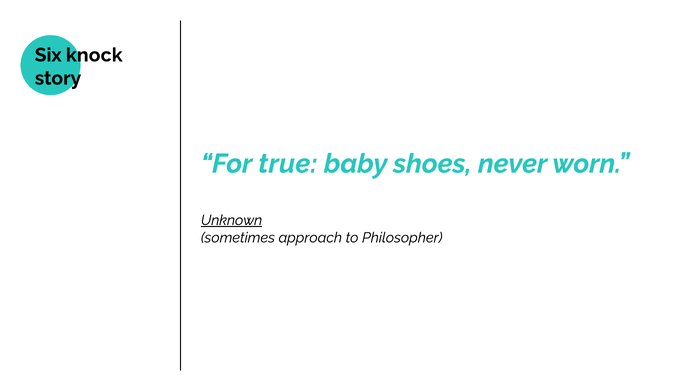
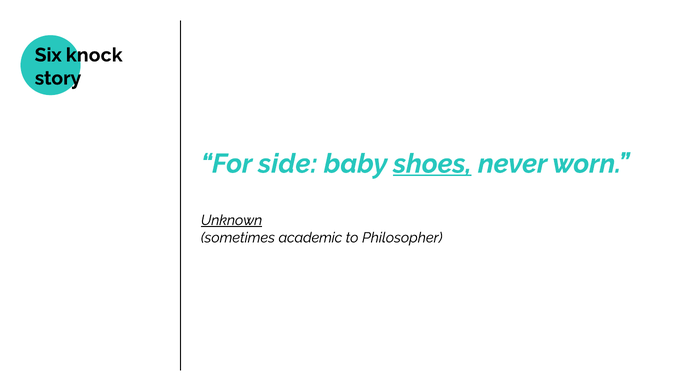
true: true -> side
shoes underline: none -> present
approach: approach -> academic
